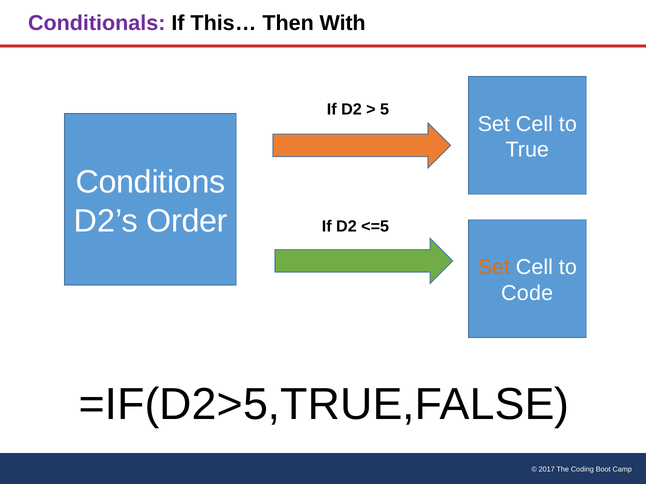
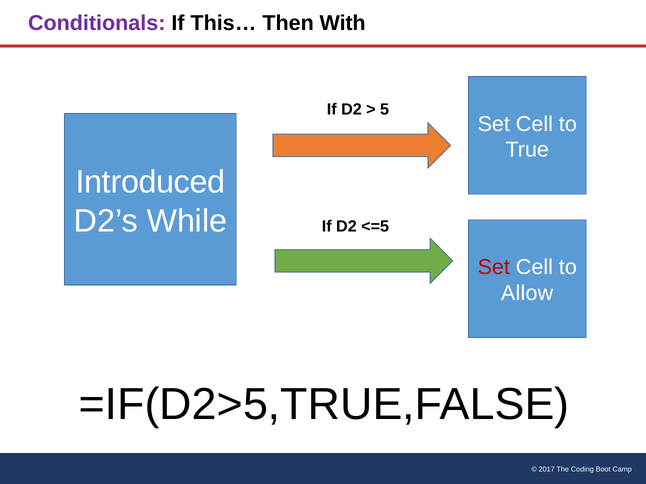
Conditions: Conditions -> Introduced
Order: Order -> While
Set at (494, 267) colour: orange -> red
Code: Code -> Allow
